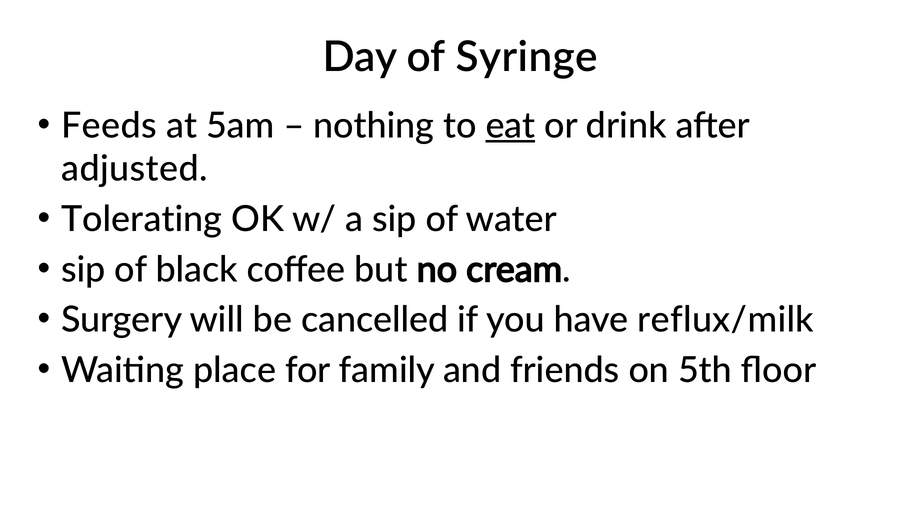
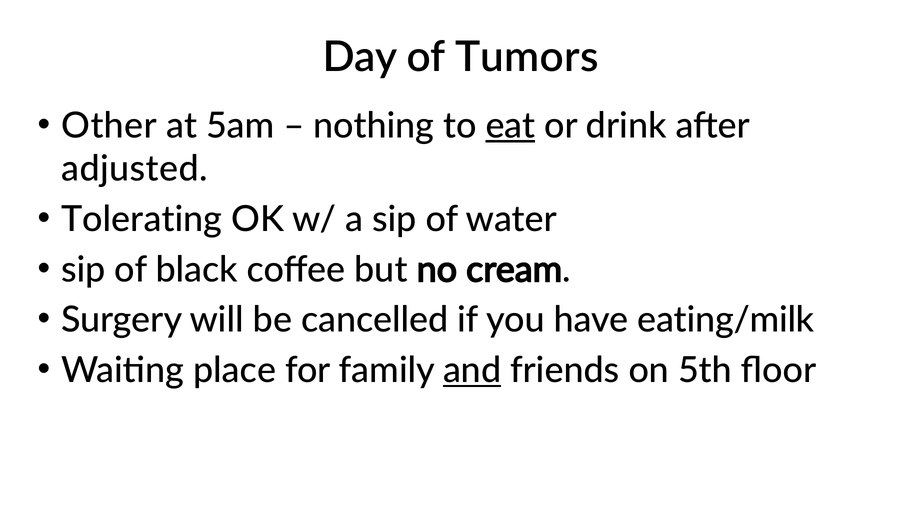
Syringe: Syringe -> Tumors
Feeds: Feeds -> Other
reflux/milk: reflux/milk -> eating/milk
and underline: none -> present
